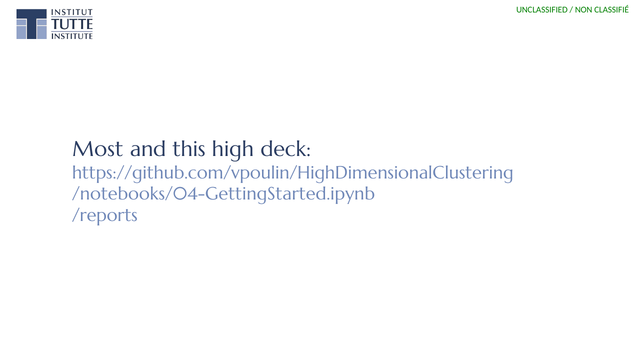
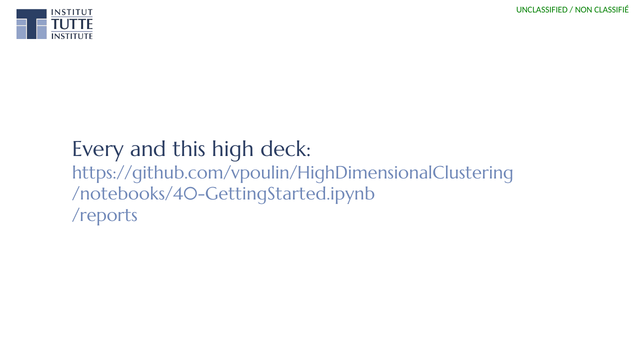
Most: Most -> Every
/notebooks/04-GettingStarted.ipynb: /notebooks/04-GettingStarted.ipynb -> /notebooks/40-GettingStarted.ipynb
